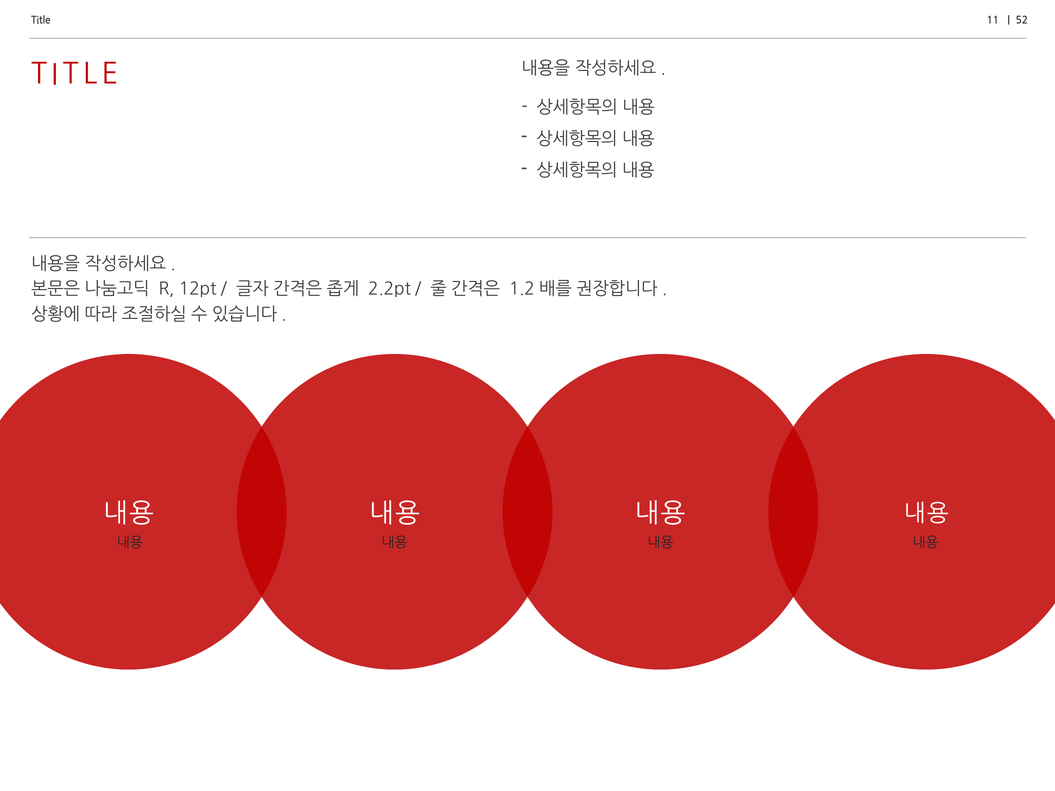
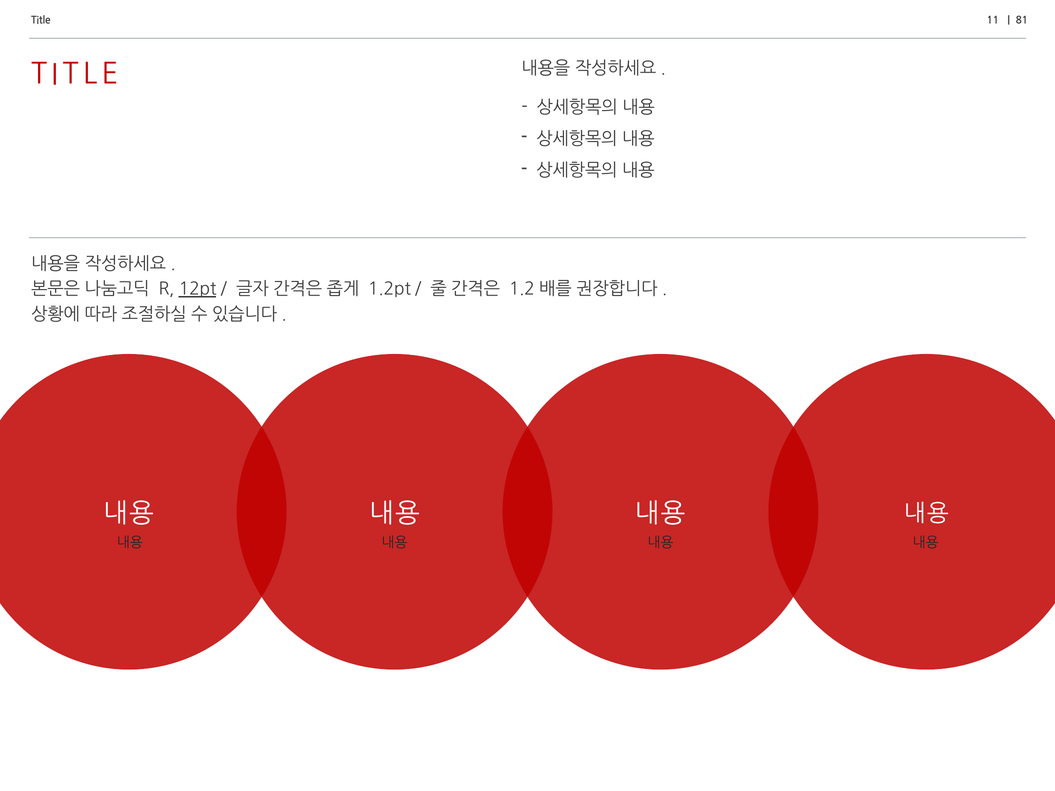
52: 52 -> 81
12pt underline: none -> present
2.2pt: 2.2pt -> 1.2pt
